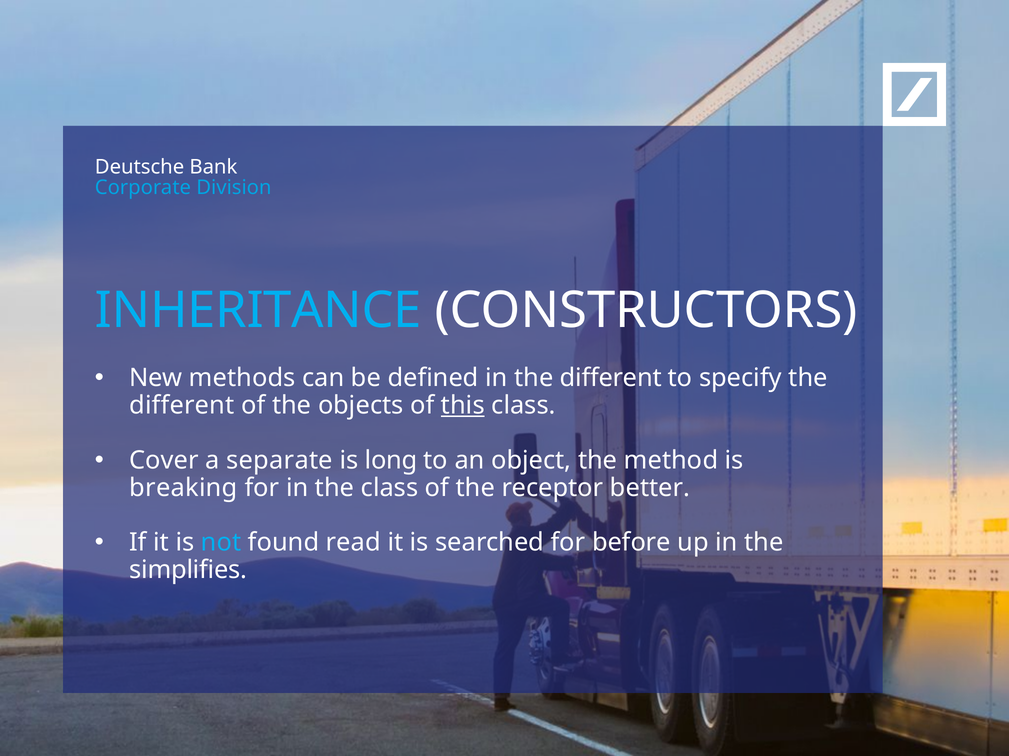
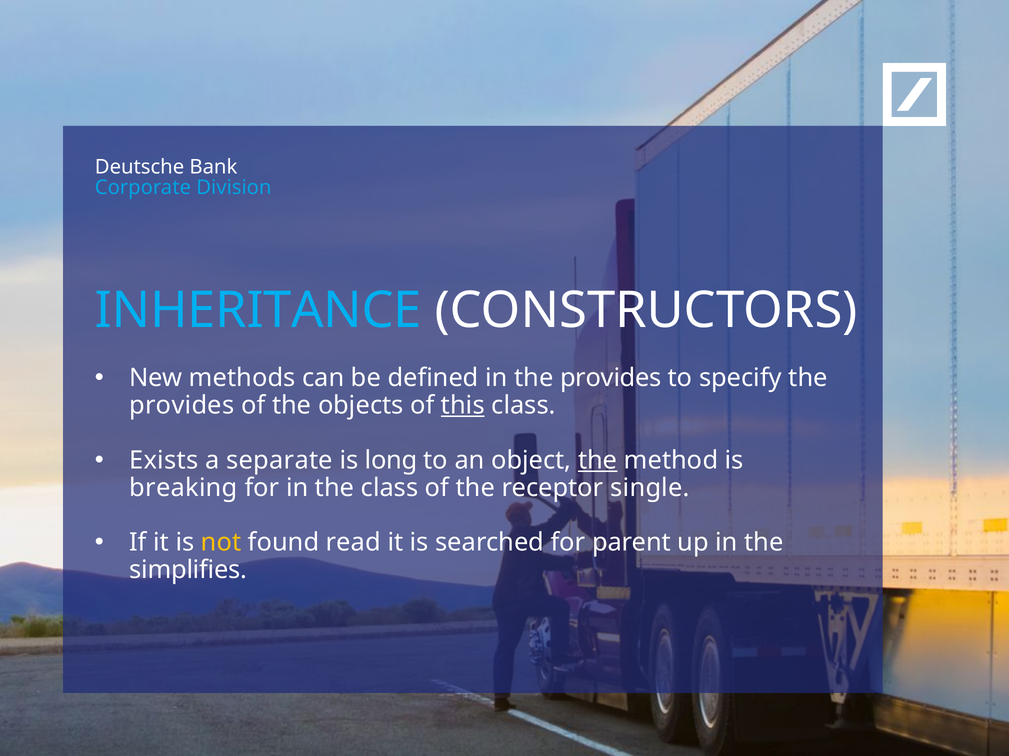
in the different: different -> provides
different at (182, 406): different -> provides
Cover: Cover -> Exists
the at (598, 461) underline: none -> present
better: better -> single
not colour: light blue -> yellow
before: before -> parent
